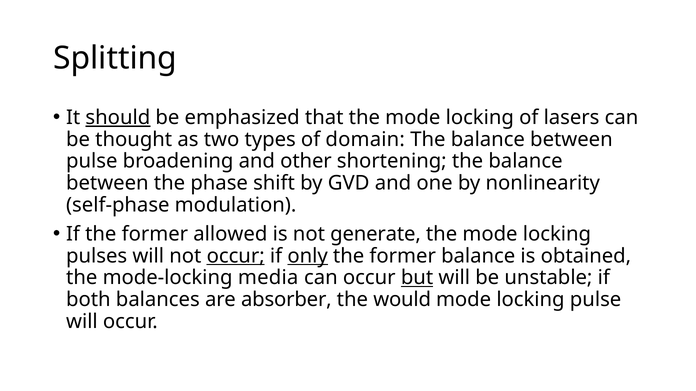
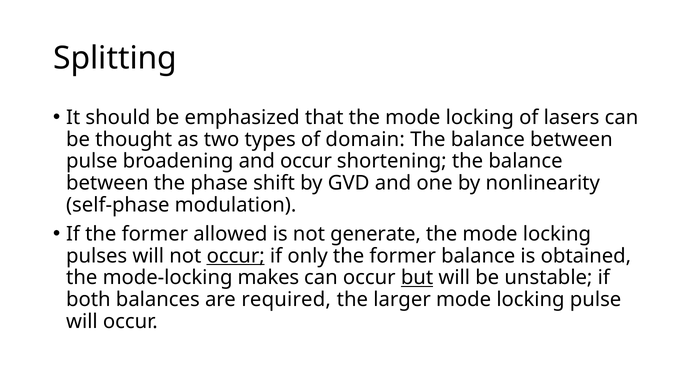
should underline: present -> none
and other: other -> occur
only underline: present -> none
media: media -> makes
absorber: absorber -> required
would: would -> larger
